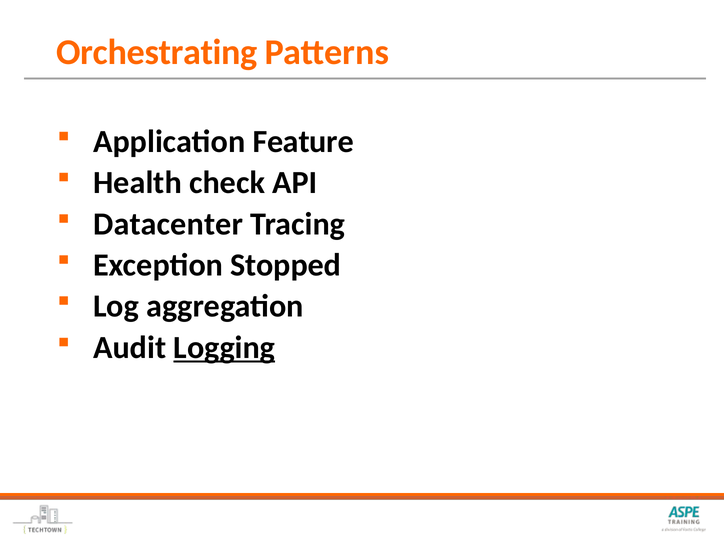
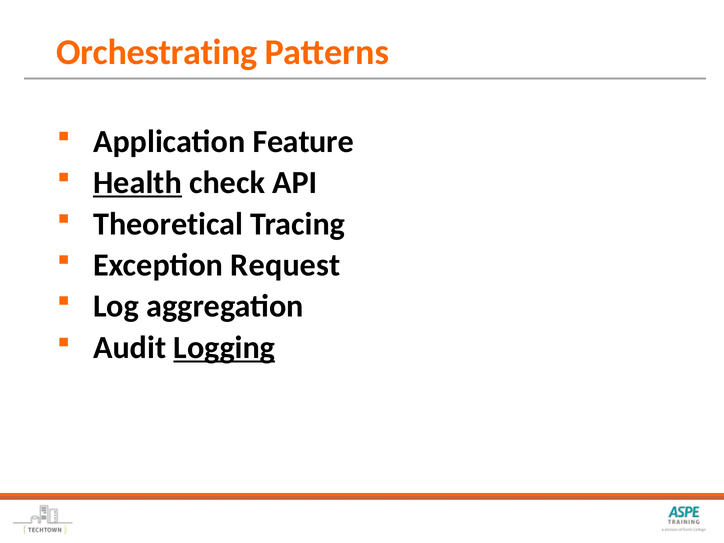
Health underline: none -> present
Datacenter: Datacenter -> Theoretical
Stopped: Stopped -> Request
